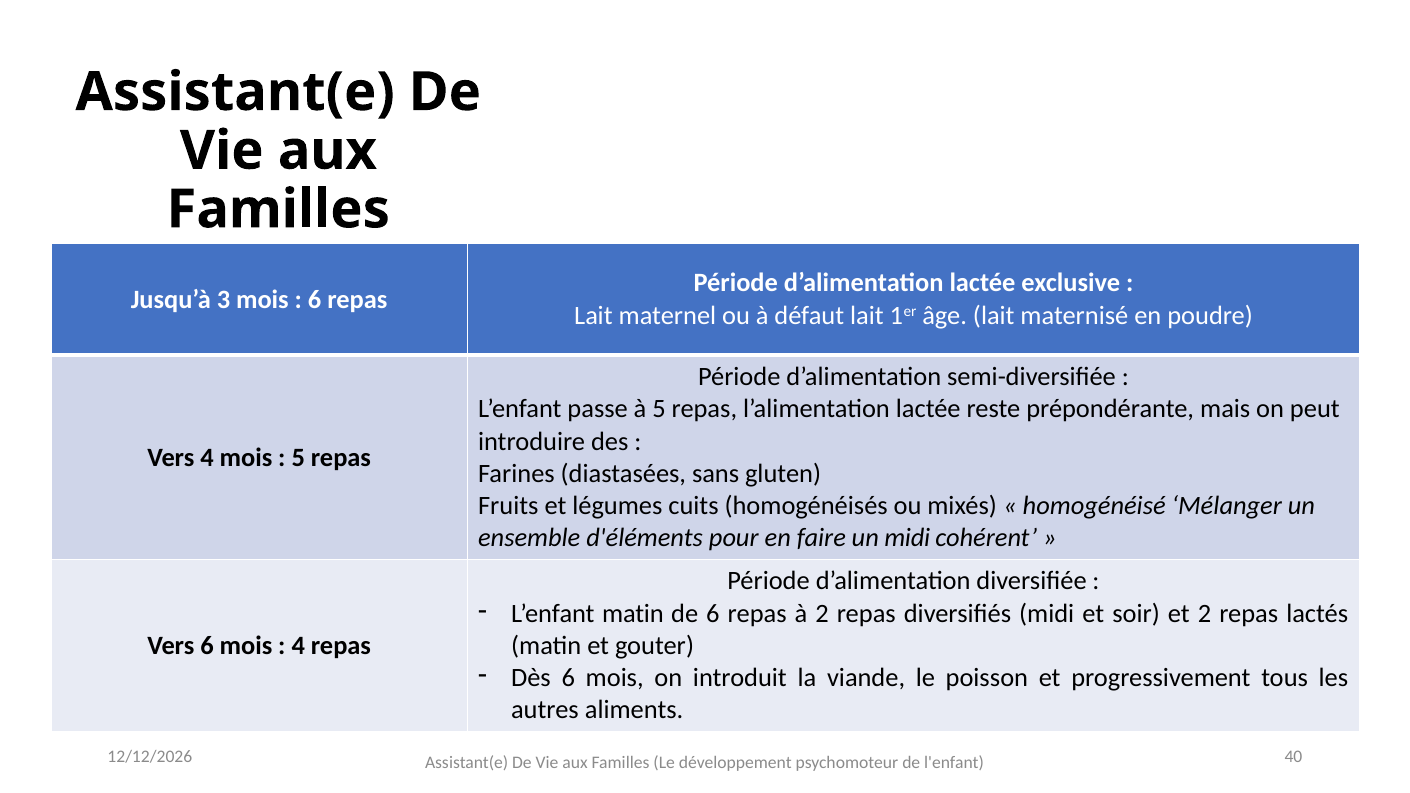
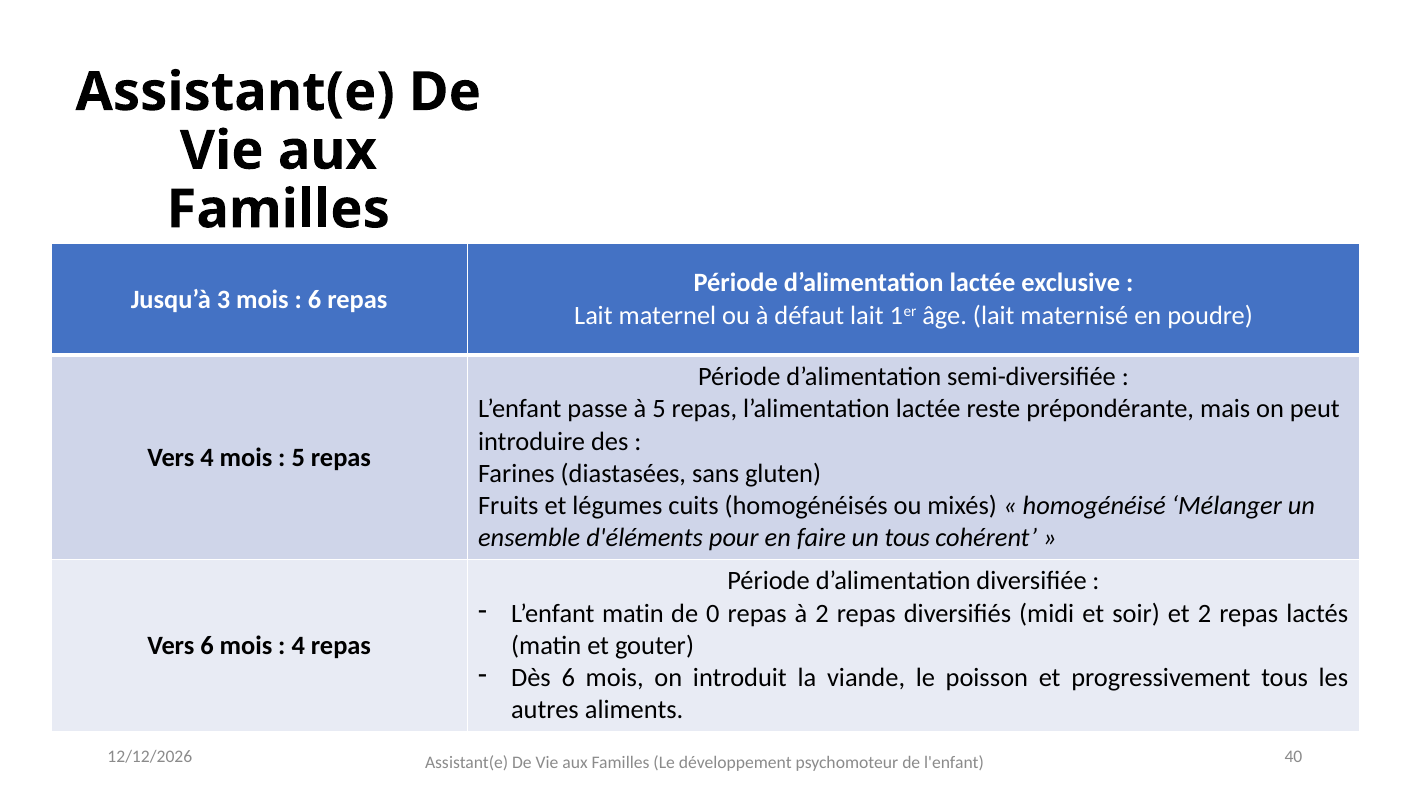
un midi: midi -> tous
de 6: 6 -> 0
